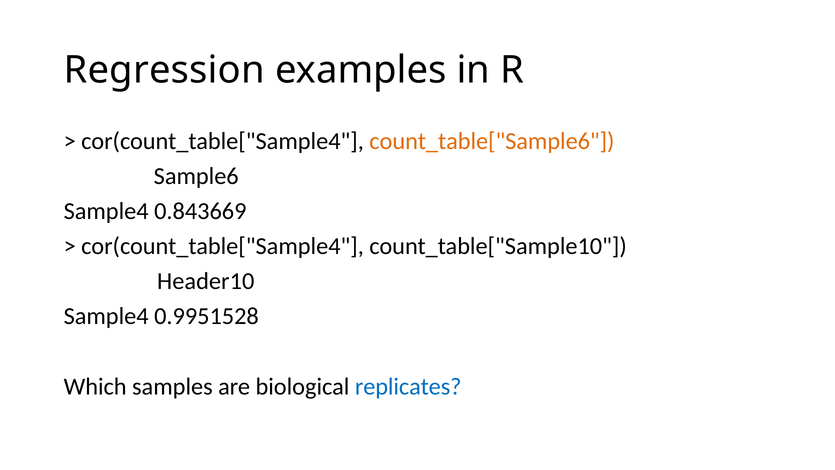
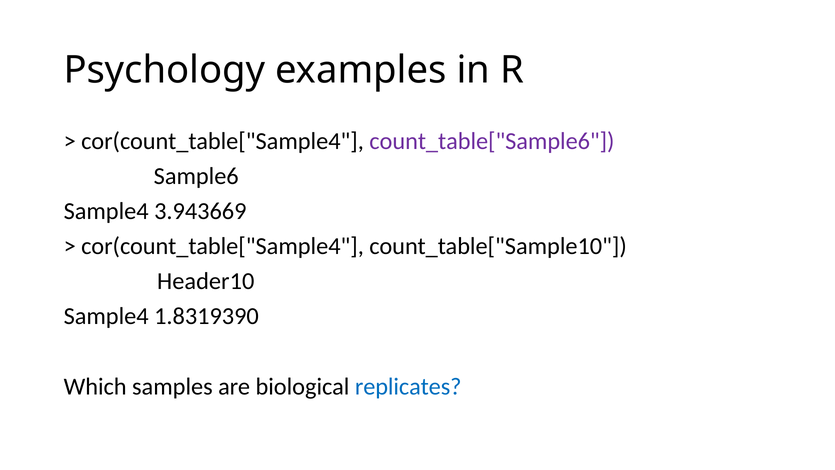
Regression: Regression -> Psychology
count_table["Sample6 colour: orange -> purple
0.843669: 0.843669 -> 3.943669
0.9951528: 0.9951528 -> 1.8319390
